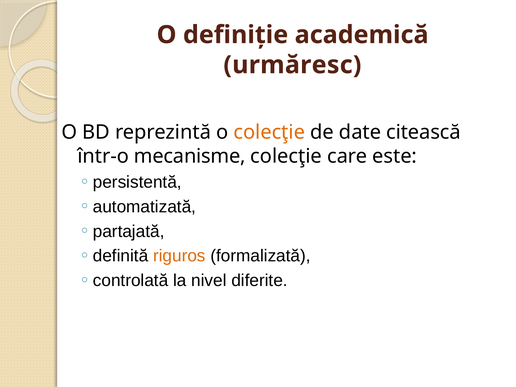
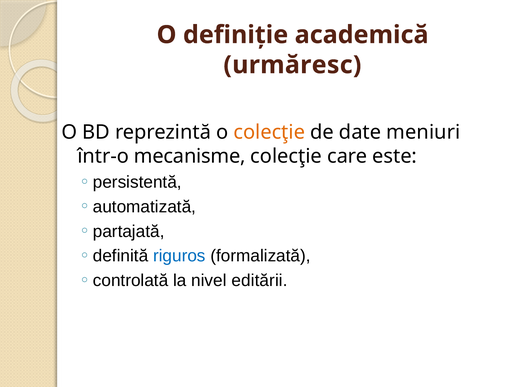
citească: citească -> meniuri
riguros colour: orange -> blue
diferite: diferite -> editării
